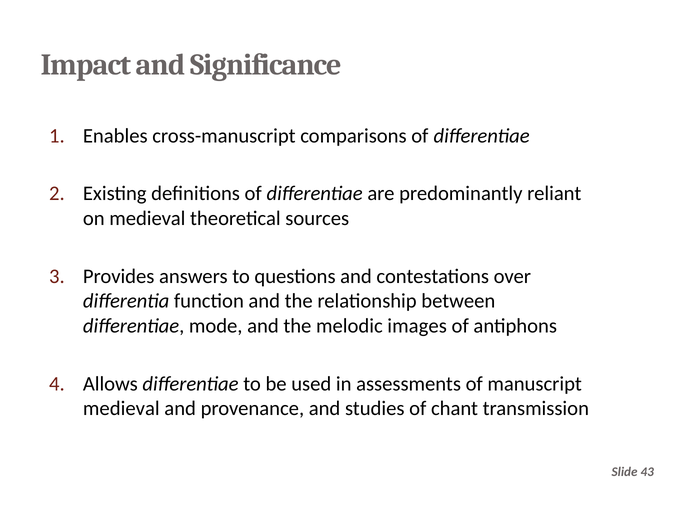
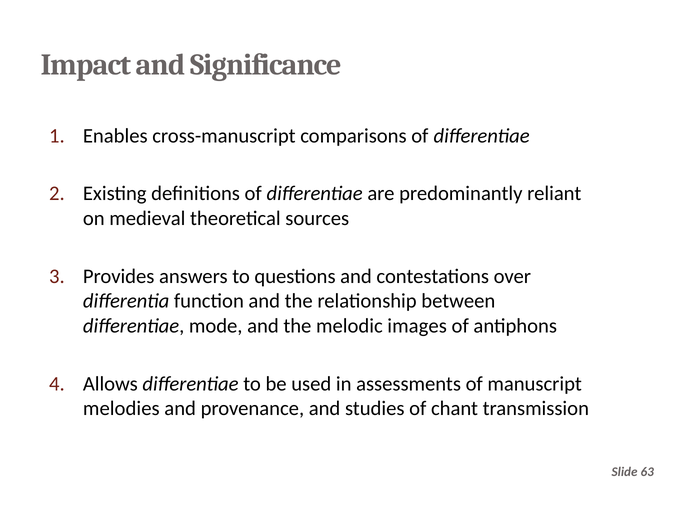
medieval at (121, 408): medieval -> melodies
43: 43 -> 63
